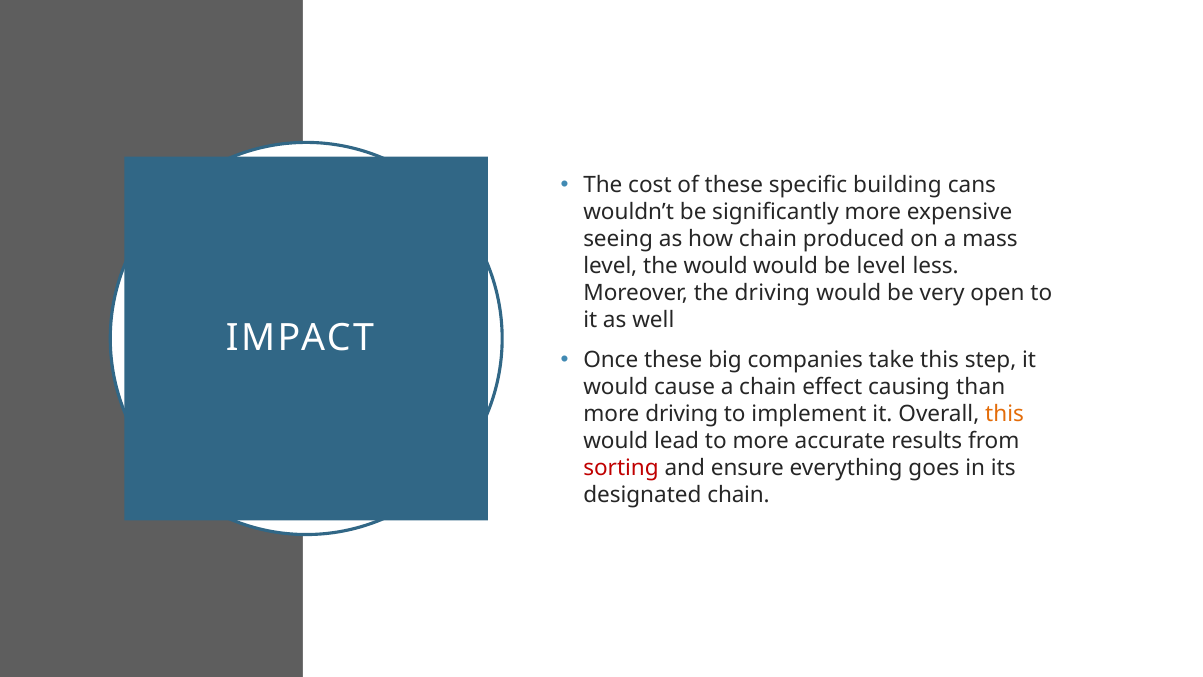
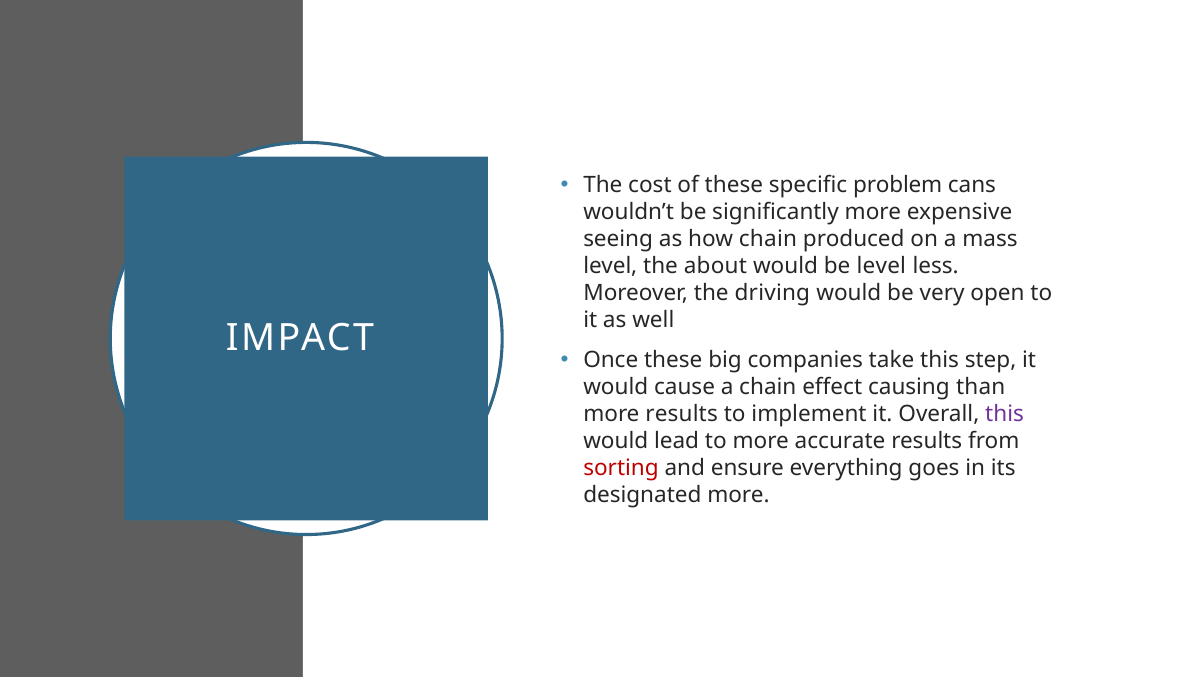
building: building -> problem
the would: would -> about
more driving: driving -> results
this at (1005, 414) colour: orange -> purple
designated chain: chain -> more
